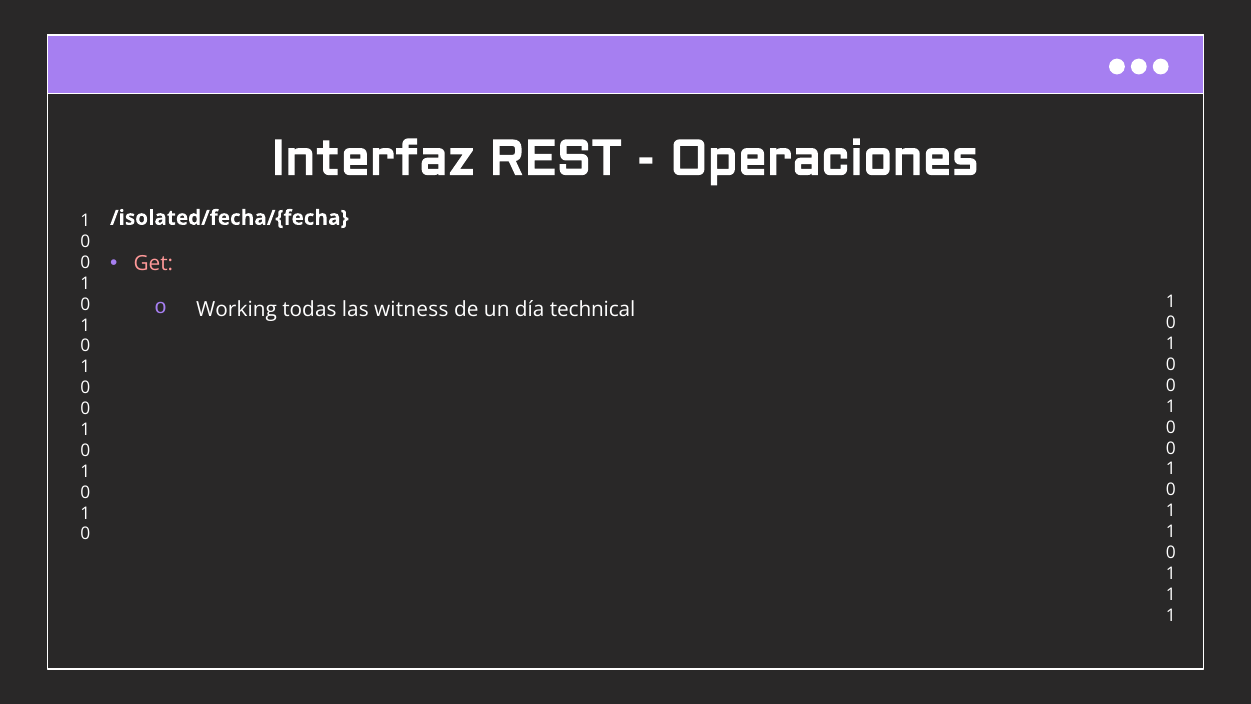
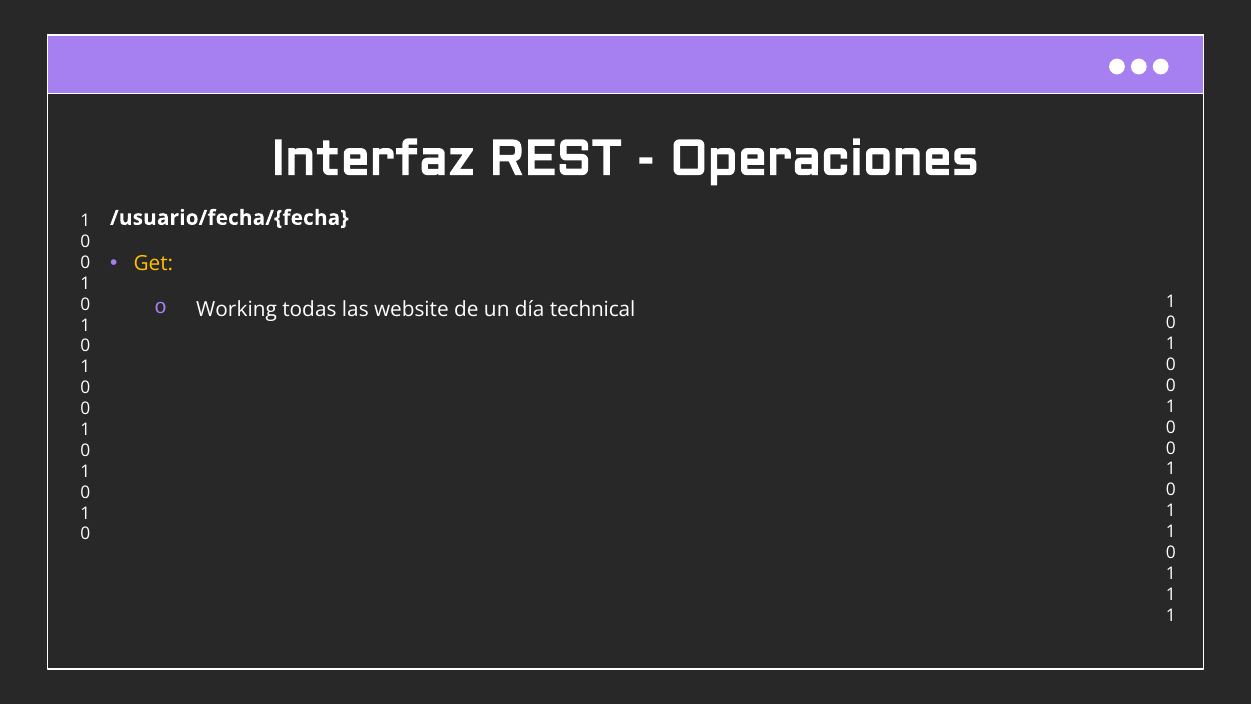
/isolated/fecha/{fecha: /isolated/fecha/{fecha -> /usuario/fecha/{fecha
Get colour: pink -> yellow
witness: witness -> website
